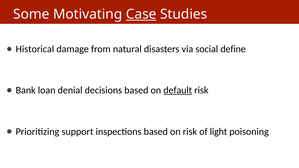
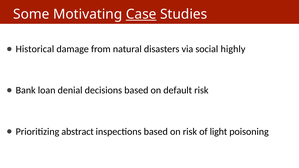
define: define -> highly
default underline: present -> none
support: support -> abstract
